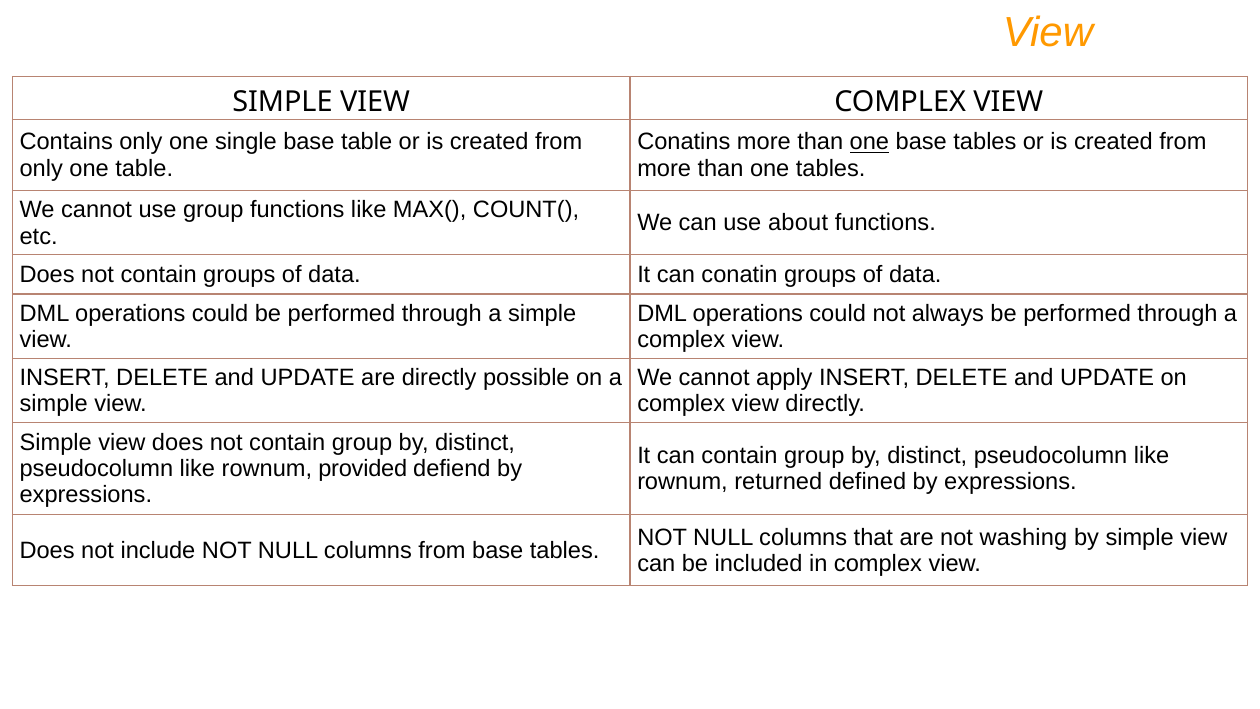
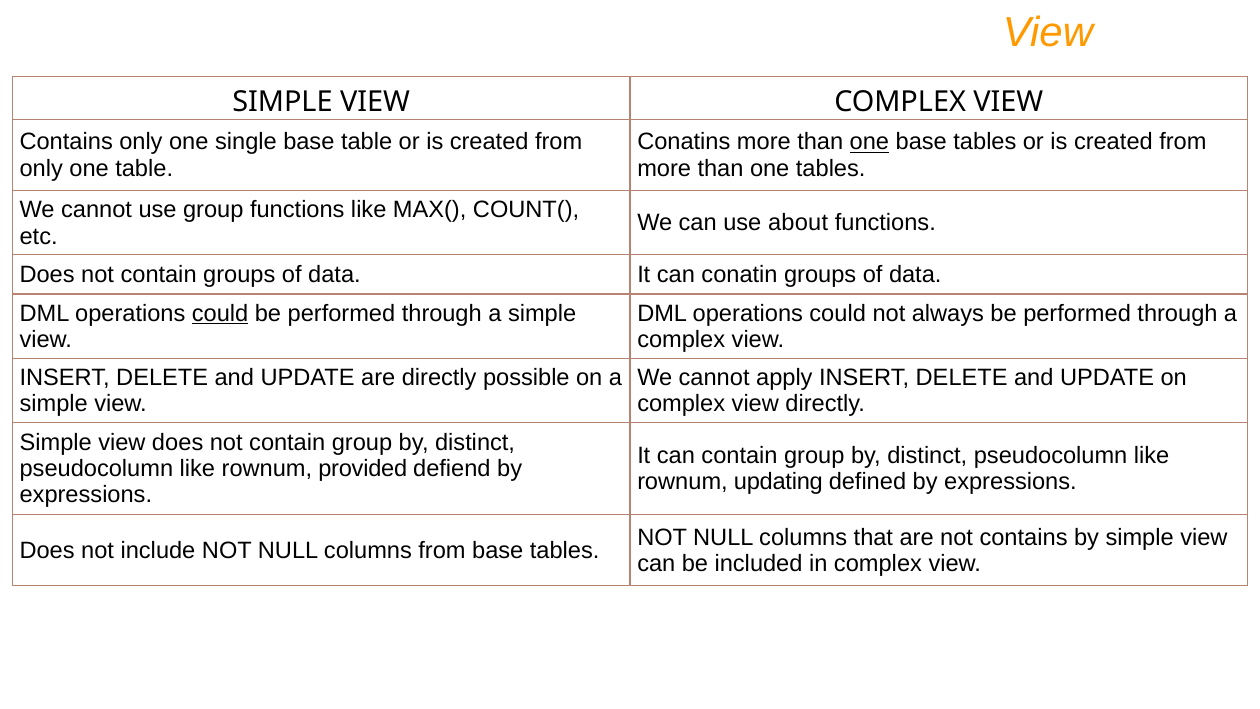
could at (220, 313) underline: none -> present
returned: returned -> updating
not washing: washing -> contains
